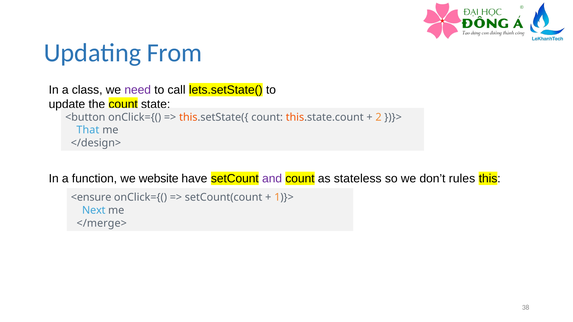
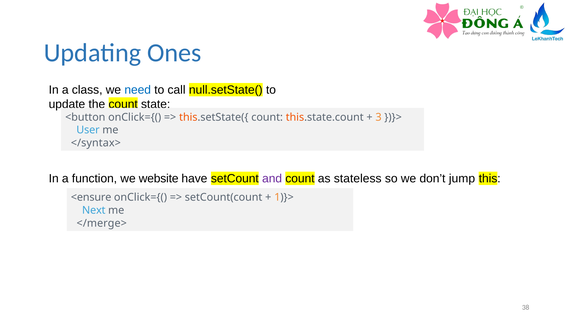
From: From -> Ones
need colour: purple -> blue
lets.setState(: lets.setState( -> null.setState(
2: 2 -> 3
That: That -> User
</design>: </design> -> </syntax>
rules: rules -> jump
